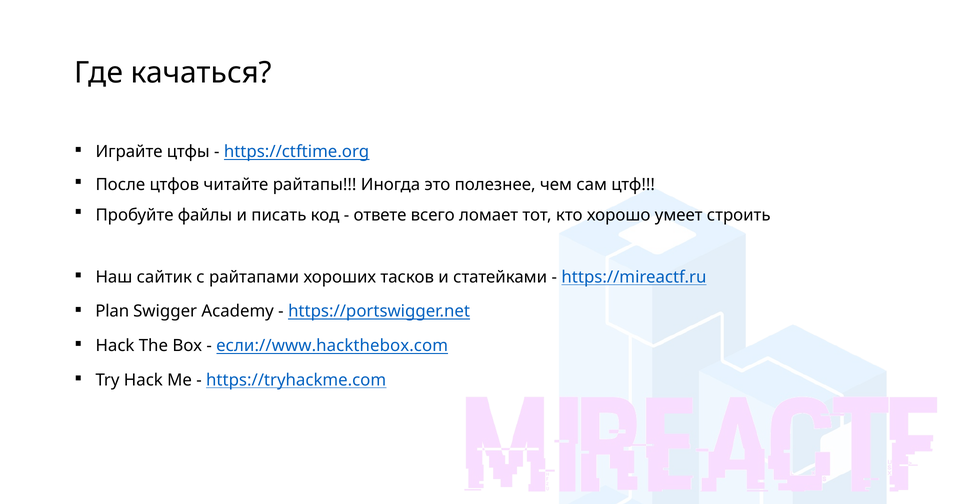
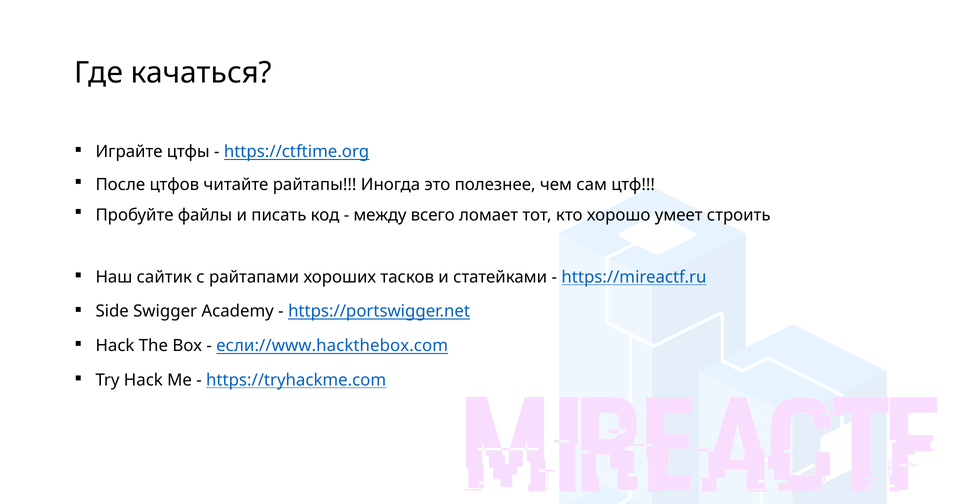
ответе: ответе -> между
Plan: Plan -> Side
